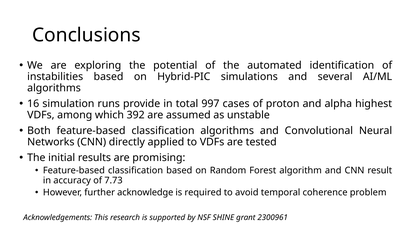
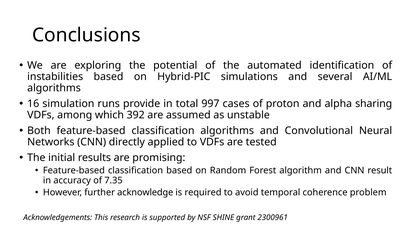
highest: highest -> sharing
7.73: 7.73 -> 7.35
